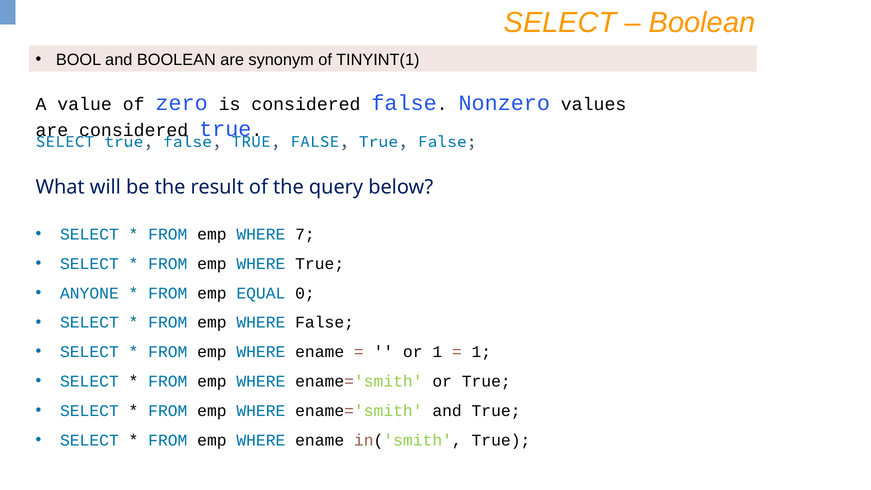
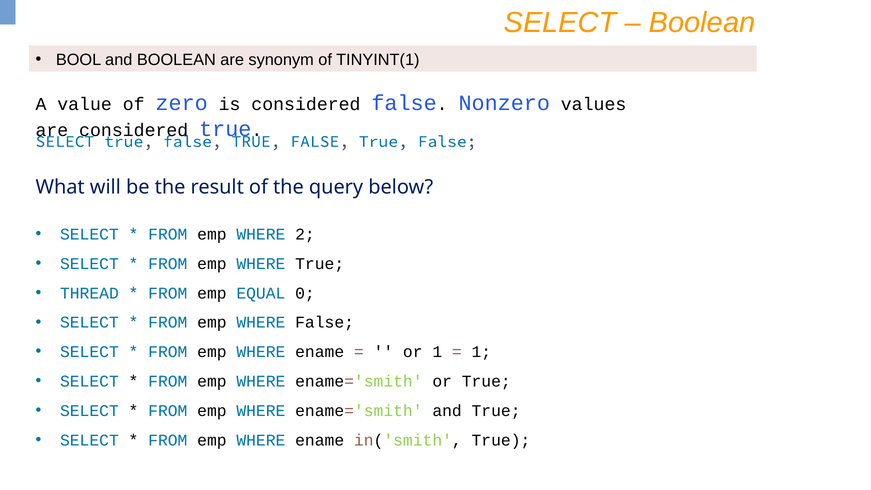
7: 7 -> 2
ANYONE: ANYONE -> THREAD
